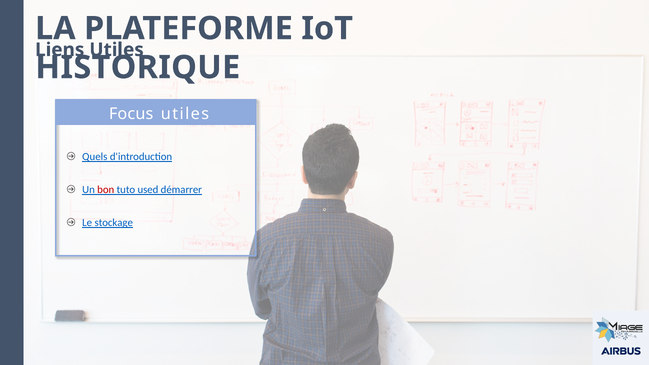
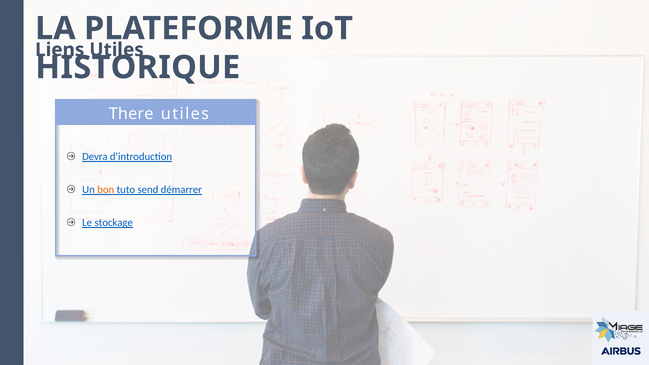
Focus: Focus -> There
Quels: Quels -> Devra
bon colour: red -> orange
used: used -> send
